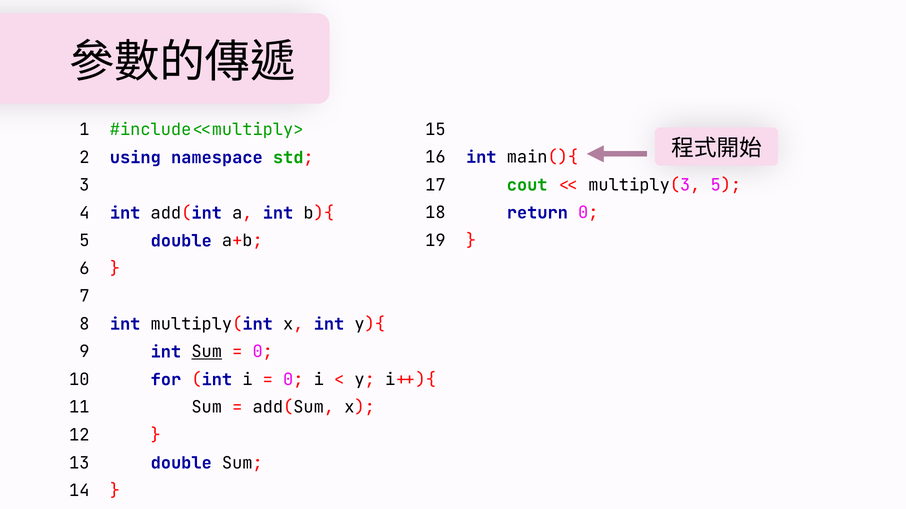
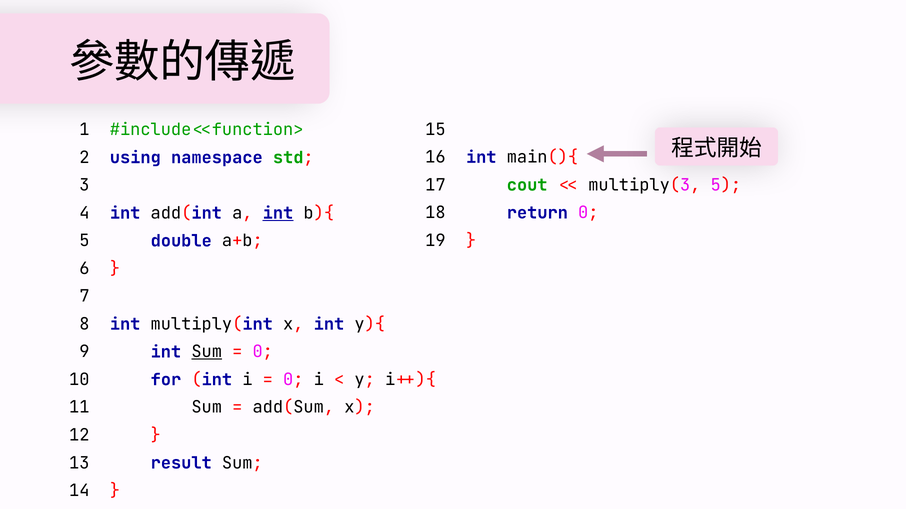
<multiply>: <multiply> -> <function>
int at (278, 213) underline: none -> present
13 double: double -> result
